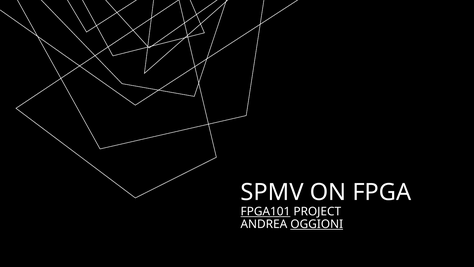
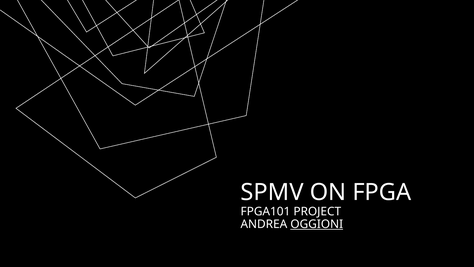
FPGA101 underline: present -> none
